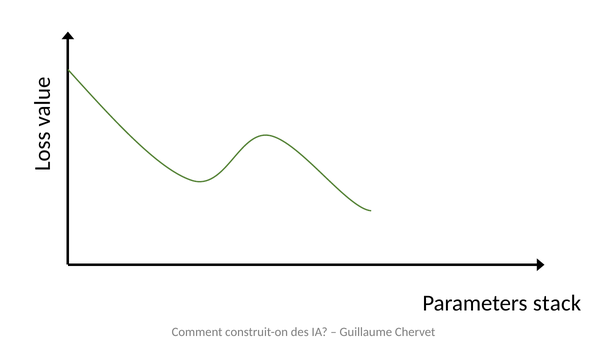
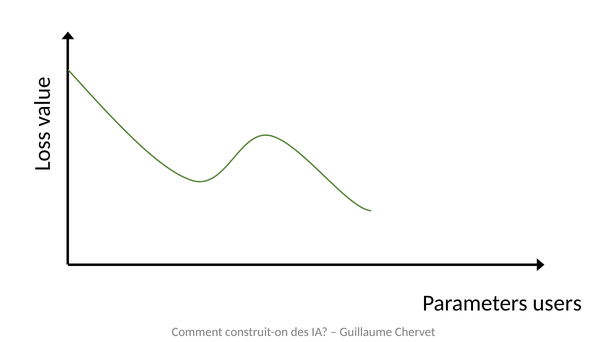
stack: stack -> users
